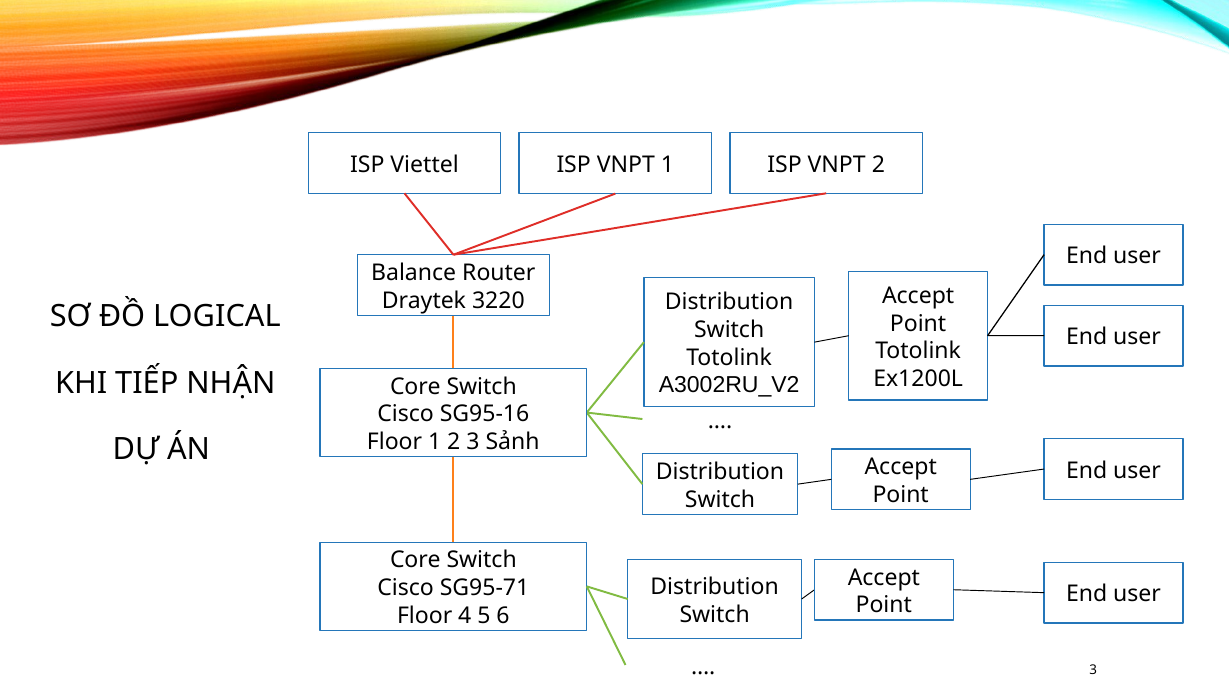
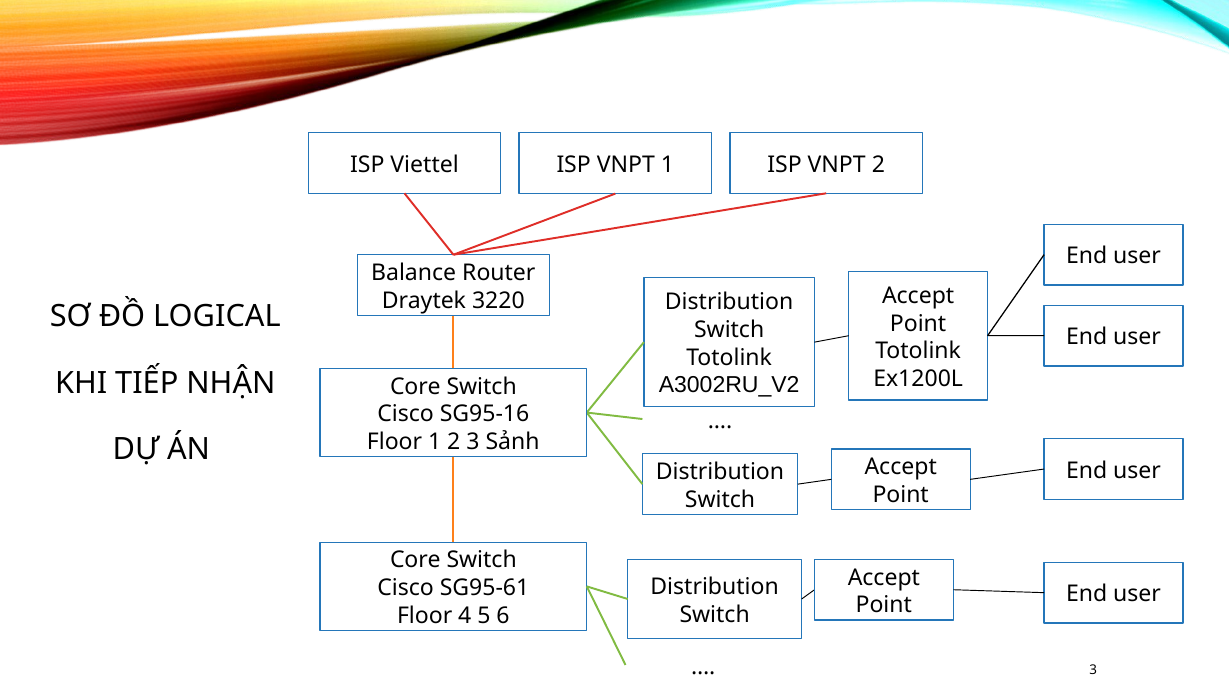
SG95-71: SG95-71 -> SG95-61
